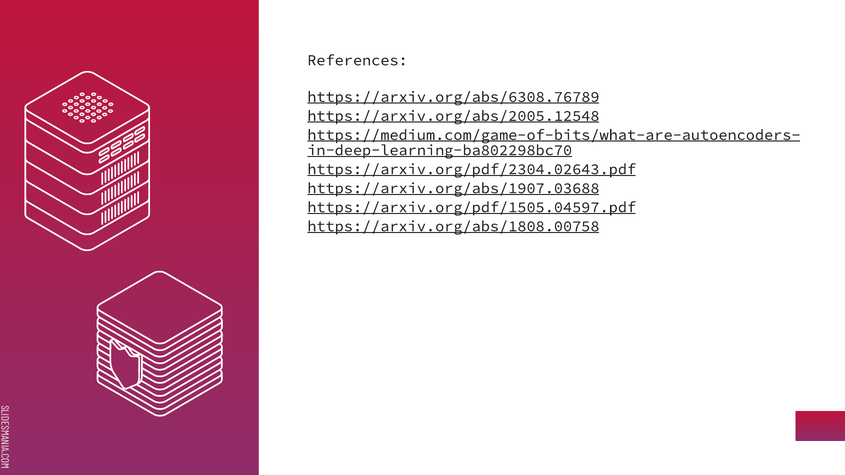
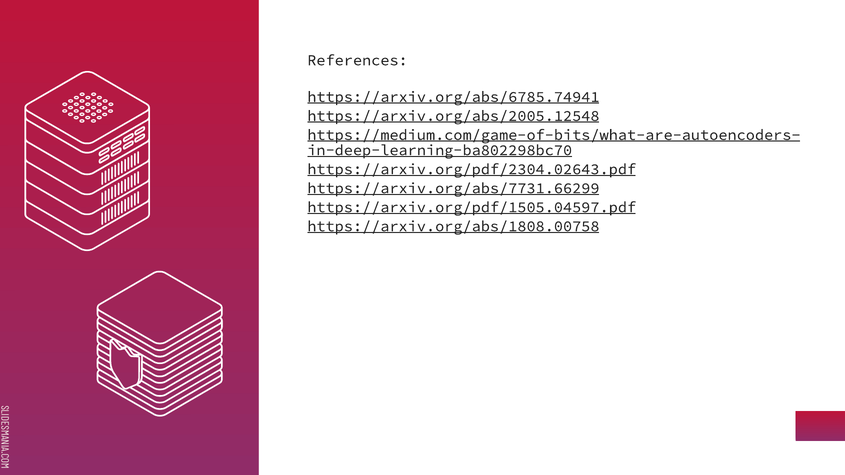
https://arxiv.org/abs/6308.76789: https://arxiv.org/abs/6308.76789 -> https://arxiv.org/abs/6785.74941
https://arxiv.org/abs/1907.03688: https://arxiv.org/abs/1907.03688 -> https://arxiv.org/abs/7731.66299
